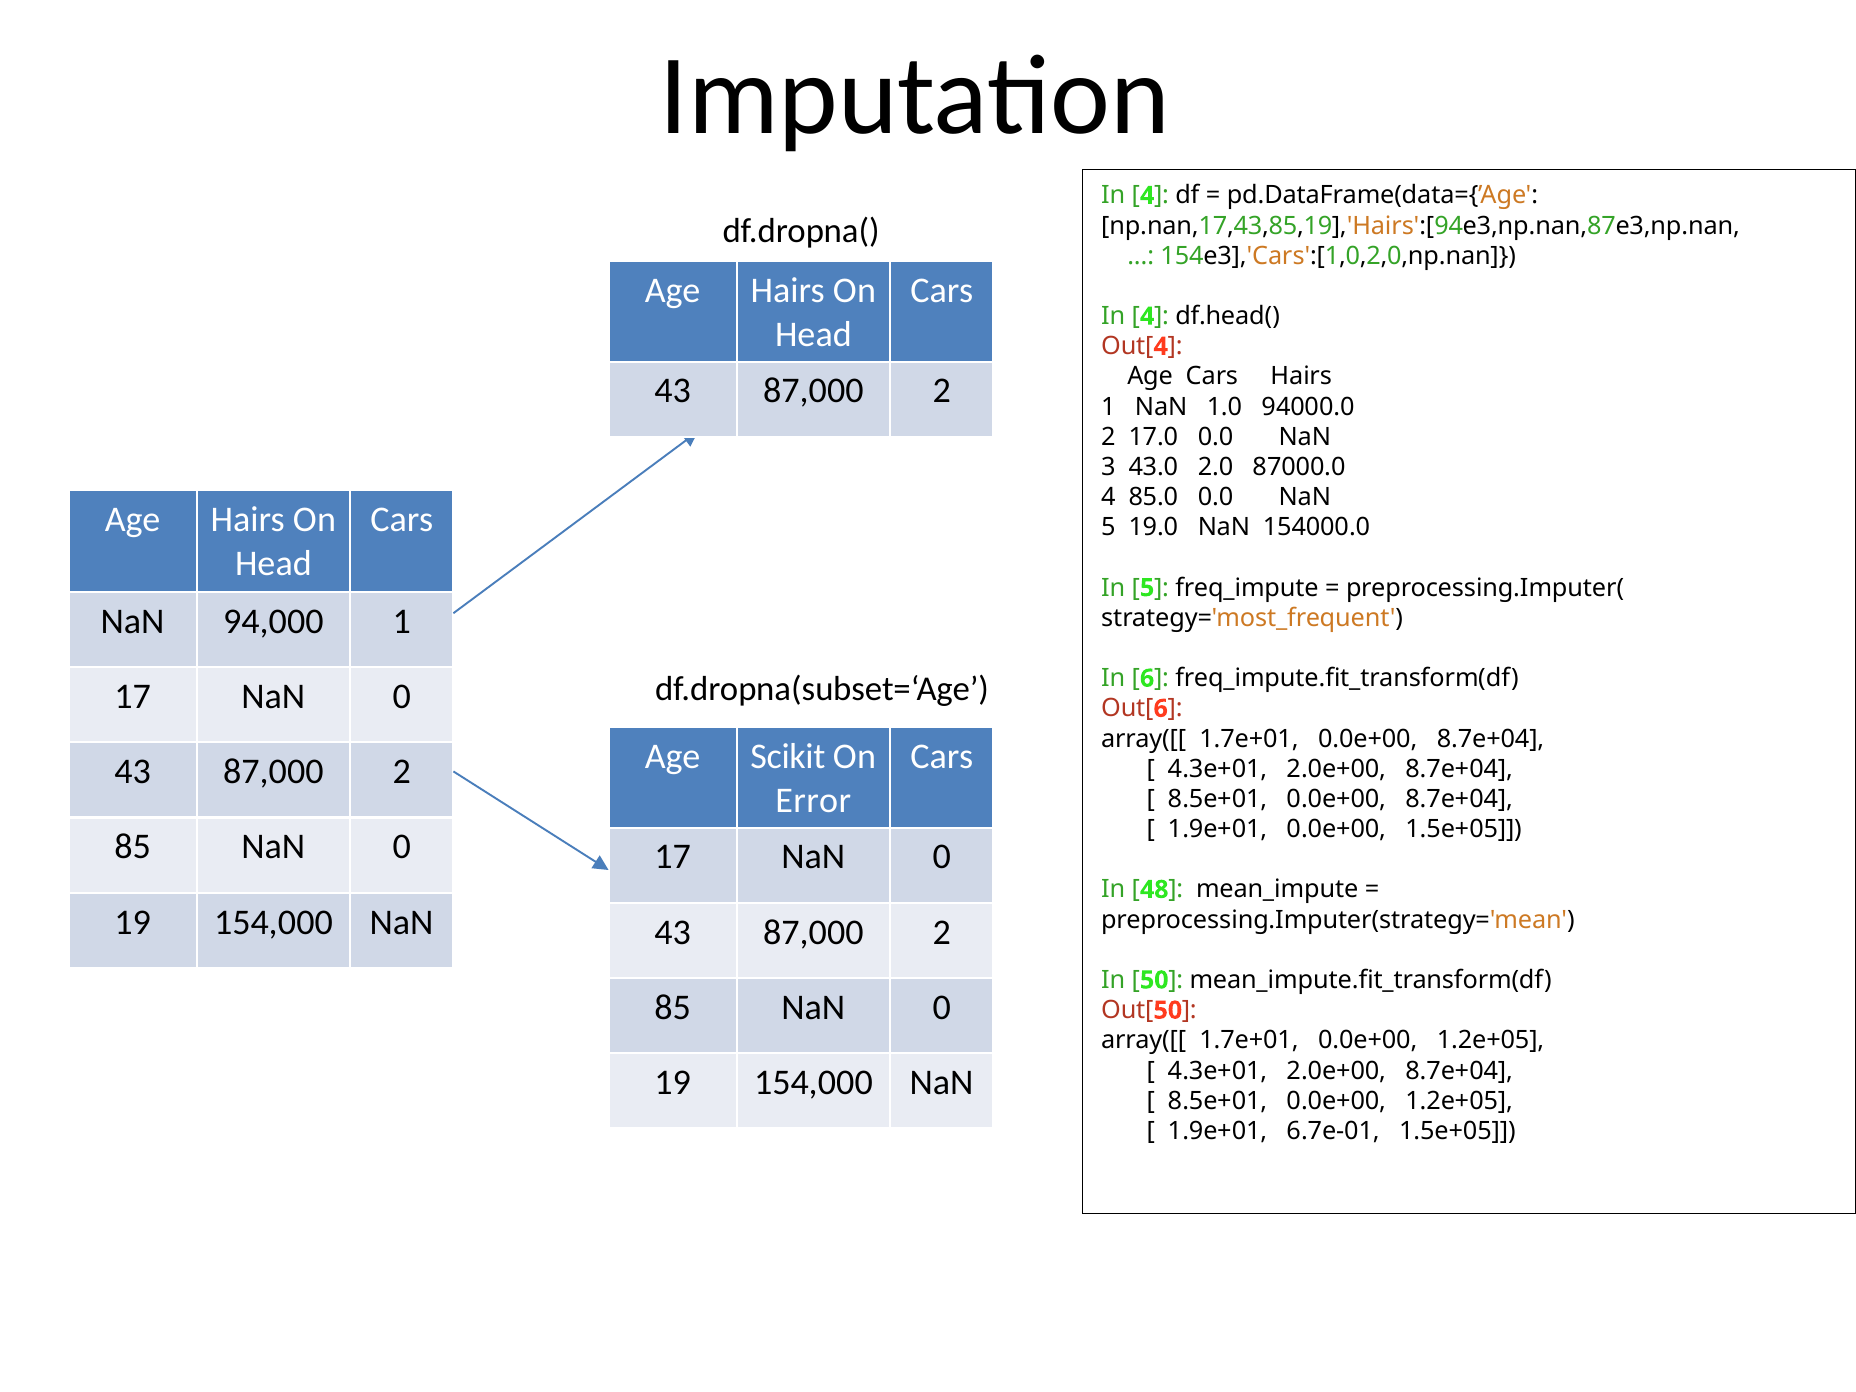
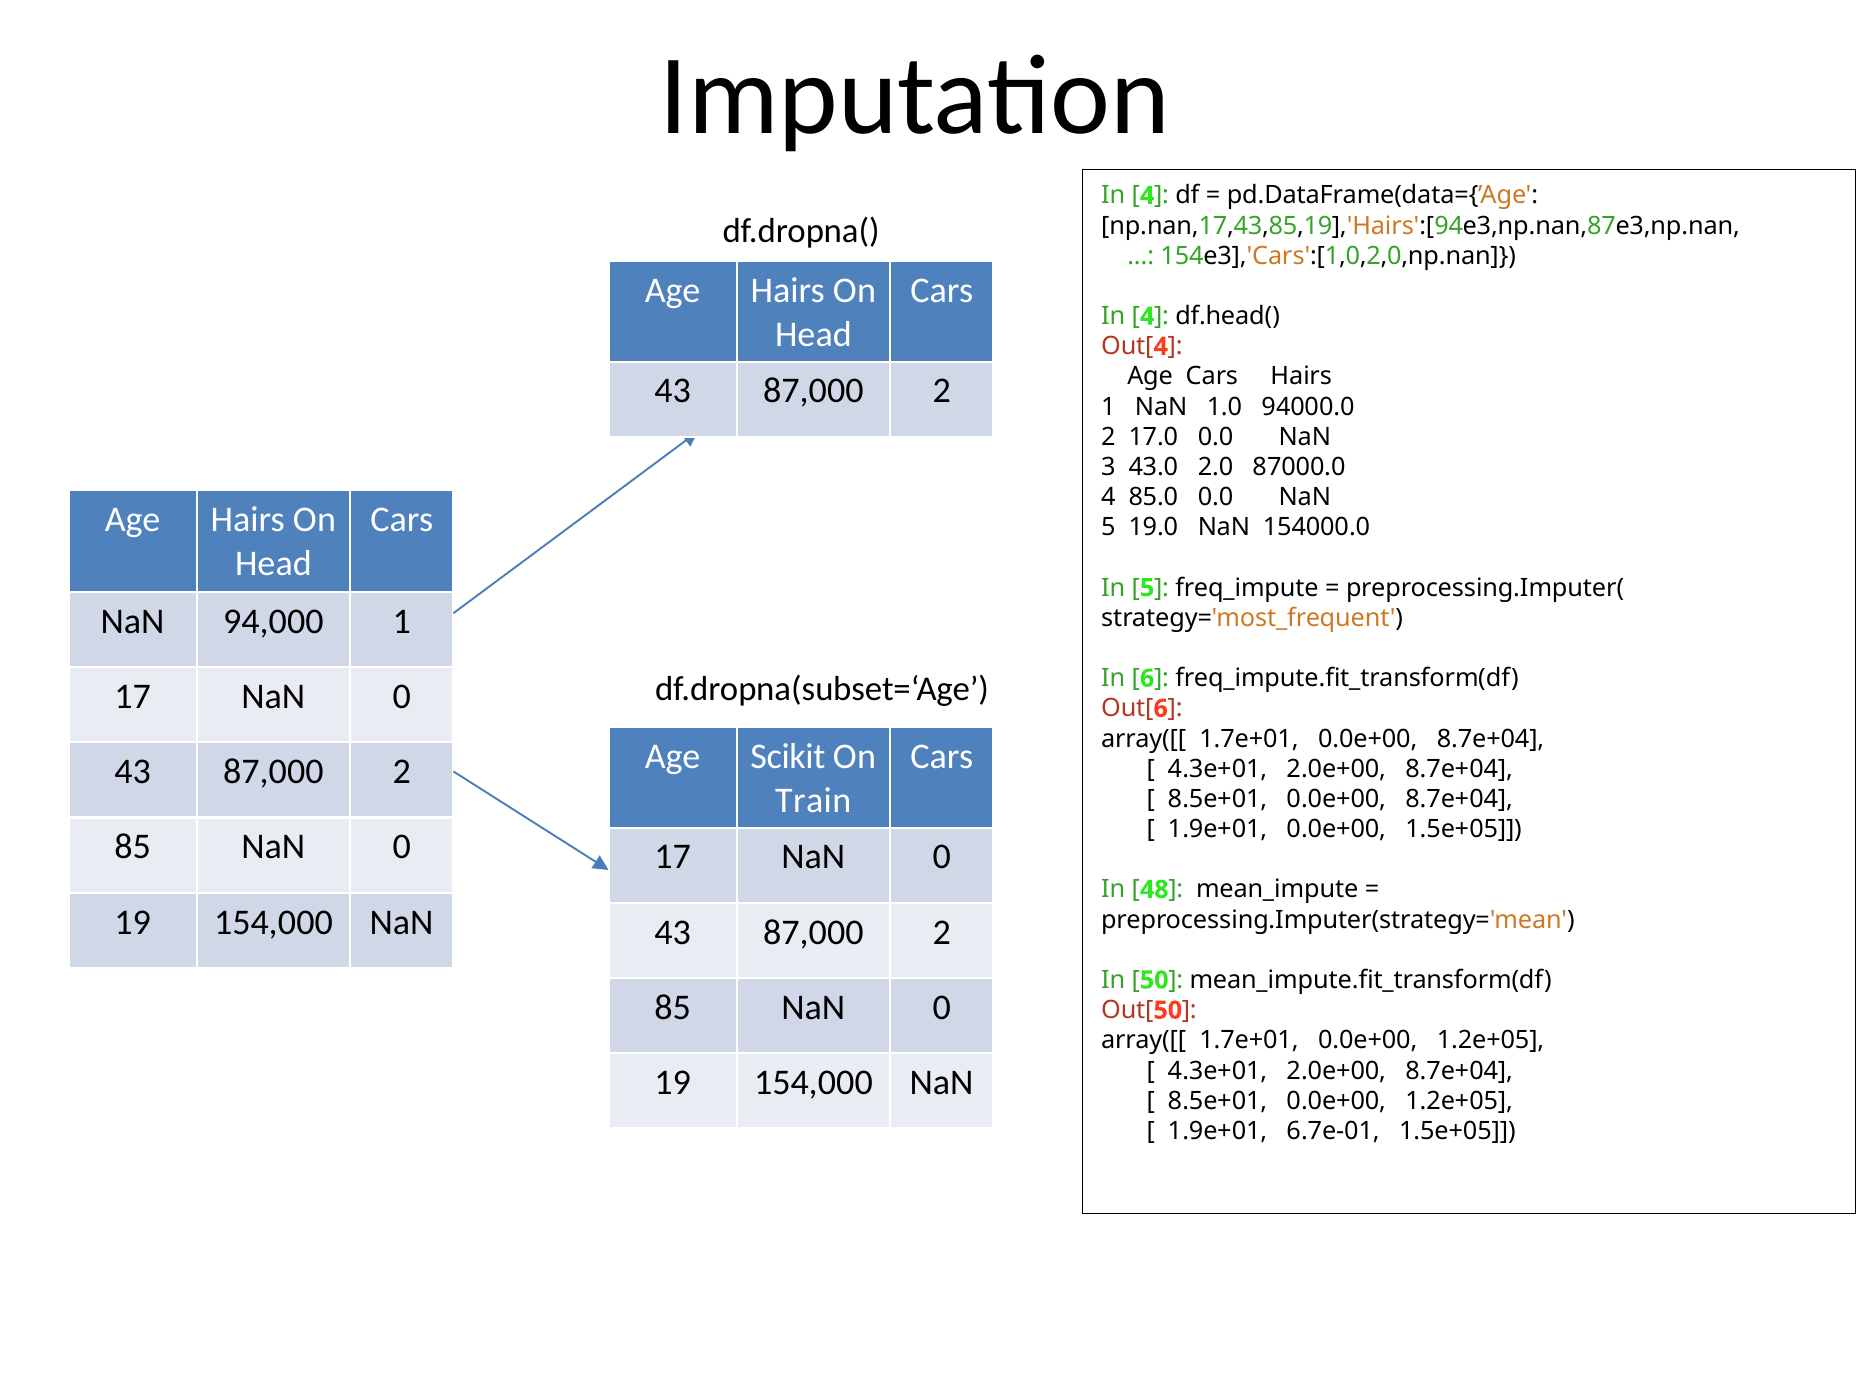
Error: Error -> Train
